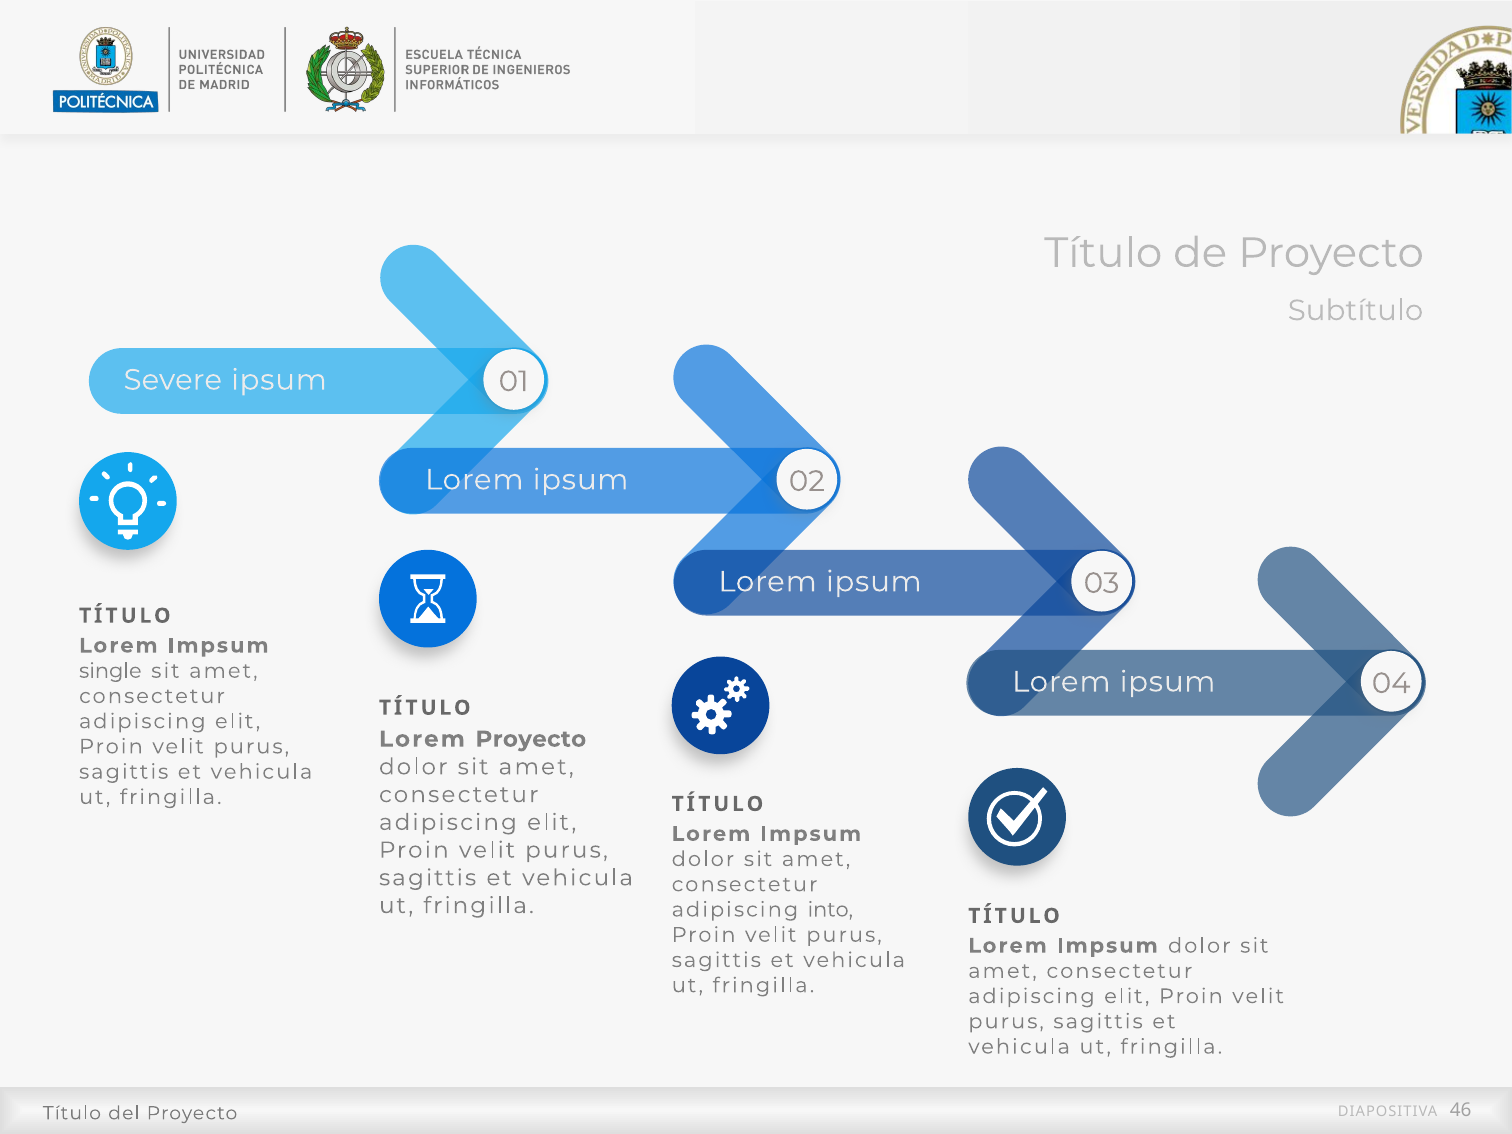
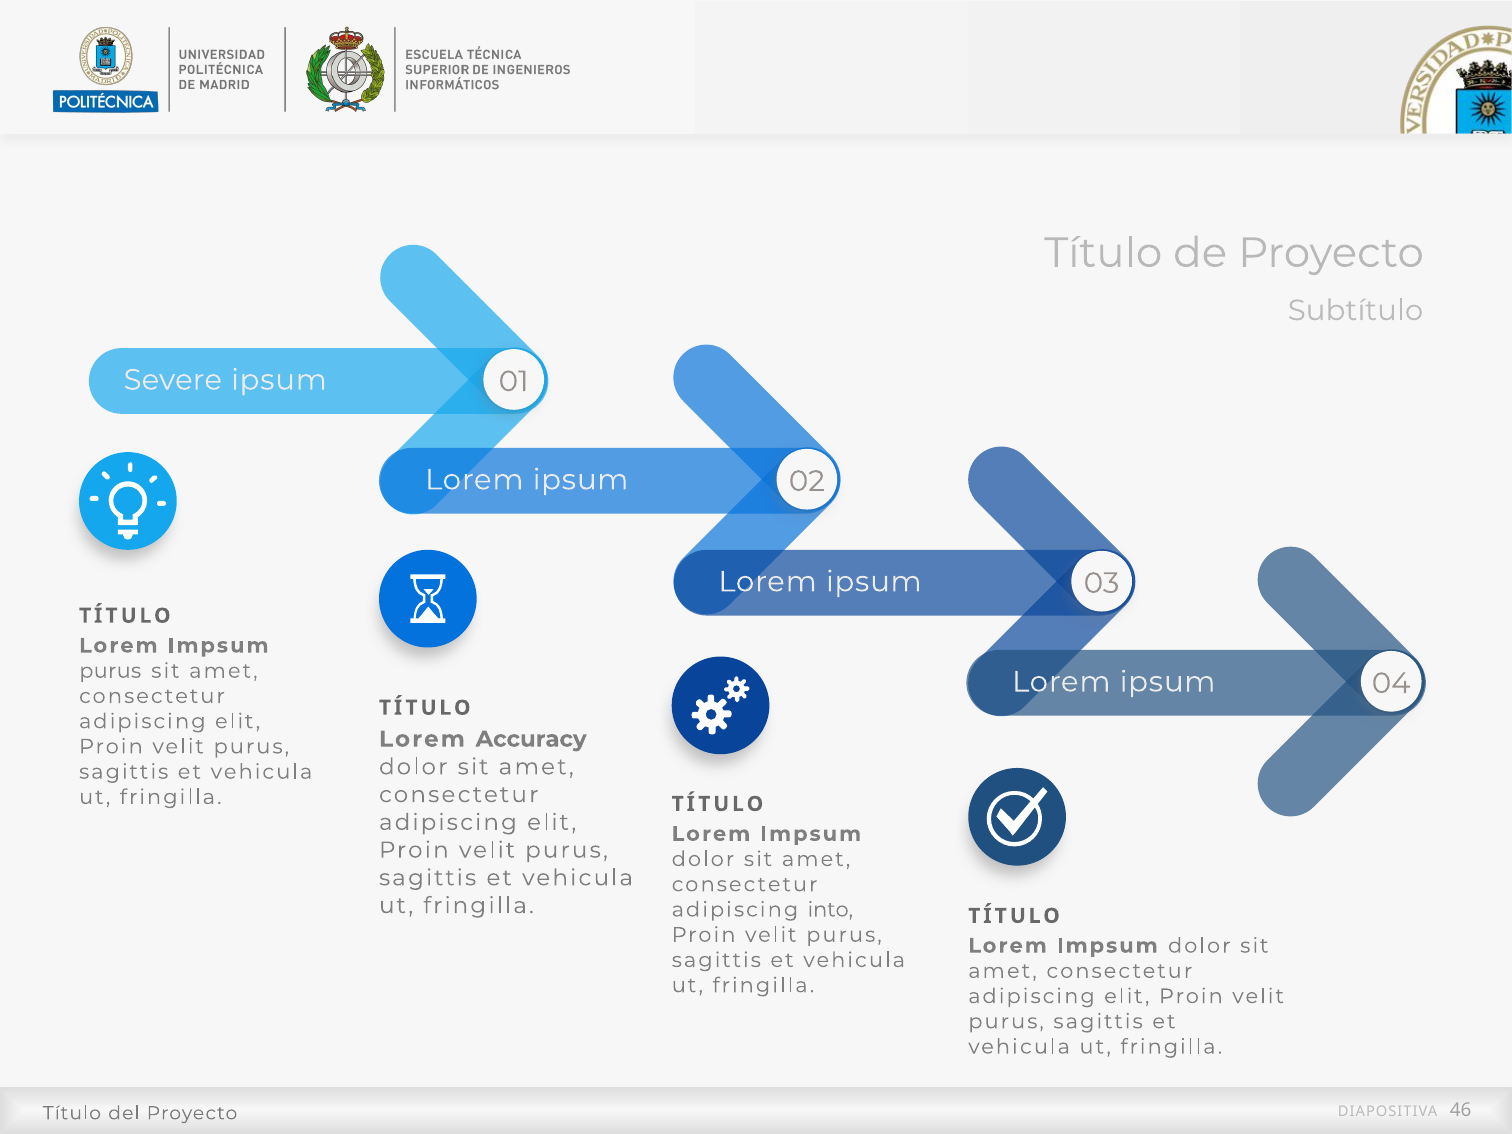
single at (110, 671): single -> purus
Lorem Proyecto: Proyecto -> Accuracy
